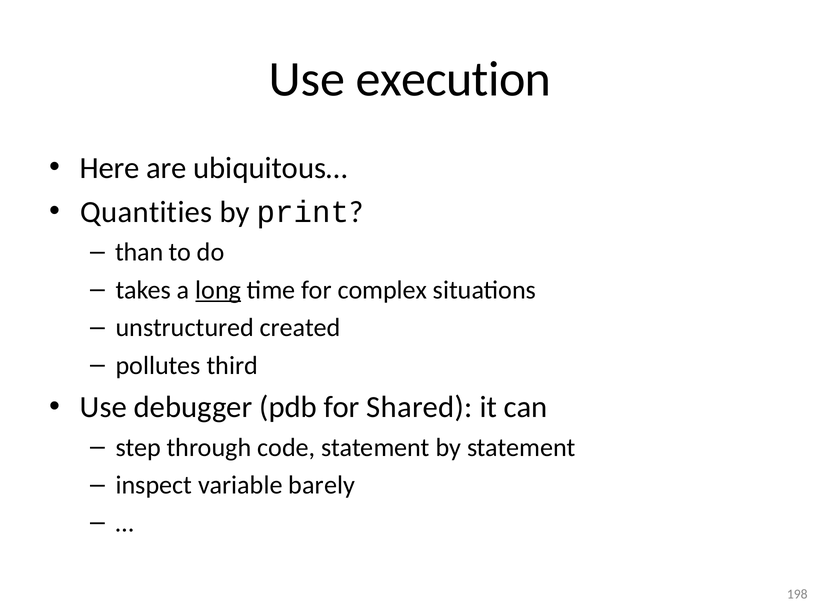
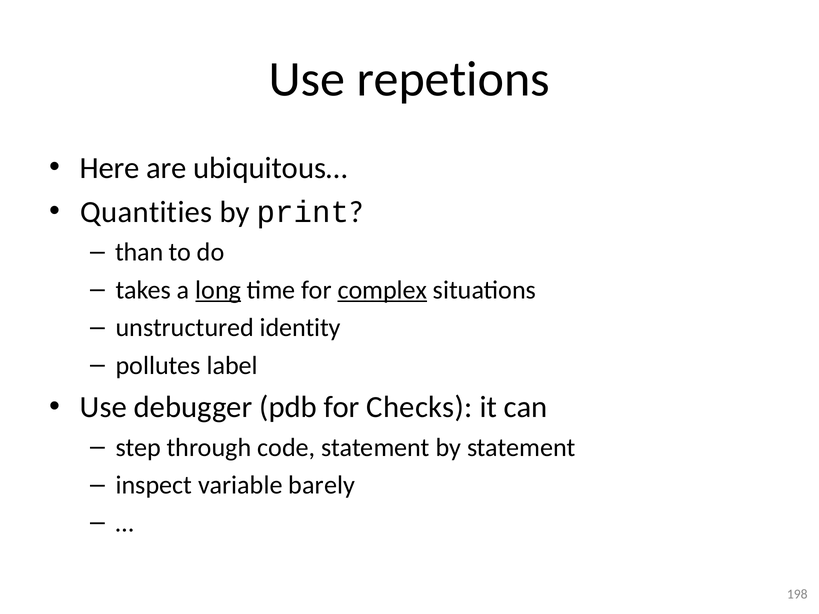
execution: execution -> repetions
complex underline: none -> present
created: created -> identity
third: third -> label
Shared: Shared -> Checks
